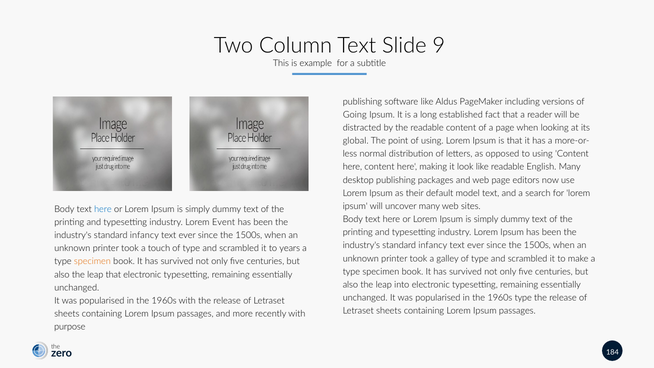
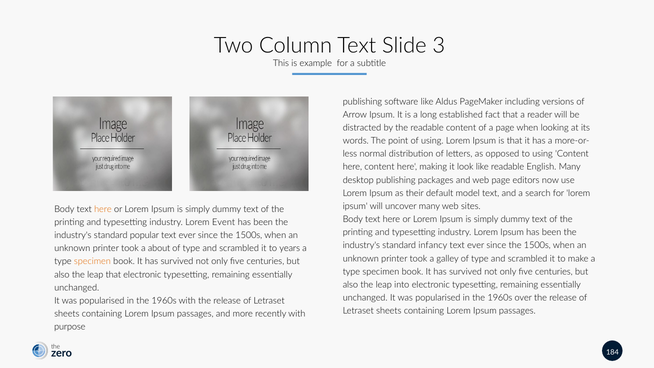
9: 9 -> 3
Going: Going -> Arrow
global: global -> words
here at (103, 209) colour: blue -> orange
infancy at (144, 235): infancy -> popular
touch: touch -> about
1960s type: type -> over
